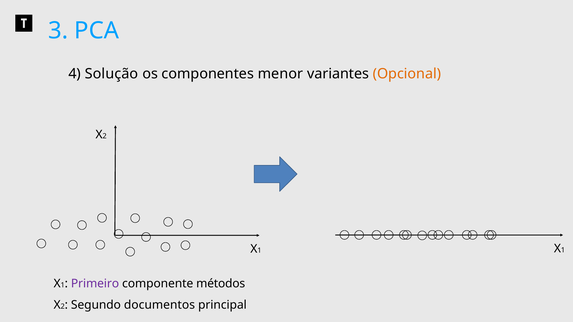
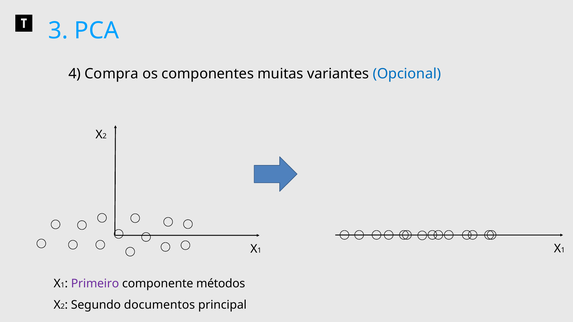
Solução: Solução -> Compra
menor: menor -> muitas
Opcional colour: orange -> blue
